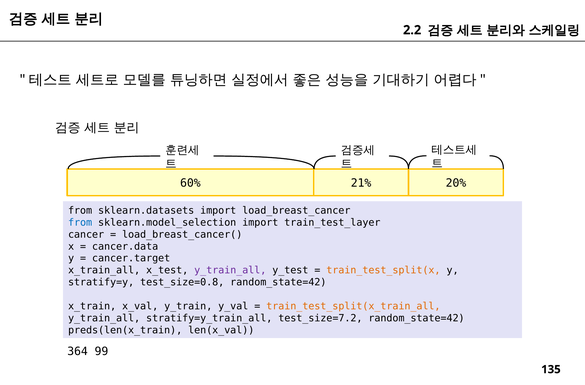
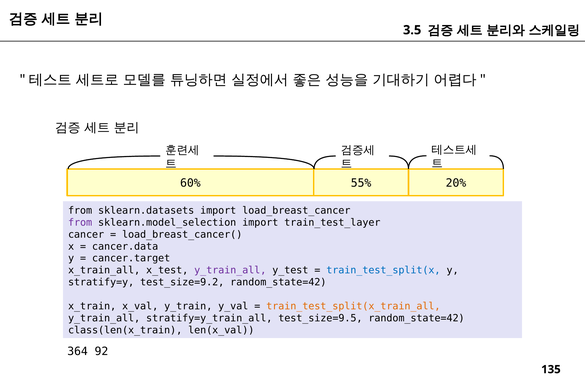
2.2: 2.2 -> 3.5
21%: 21% -> 55%
from at (80, 222) colour: blue -> purple
train_test_split(x colour: orange -> blue
test_size=0.8: test_size=0.8 -> test_size=9.2
test_size=7.2: test_size=7.2 -> test_size=9.5
preds(len(x_train: preds(len(x_train -> class(len(x_train
99: 99 -> 92
